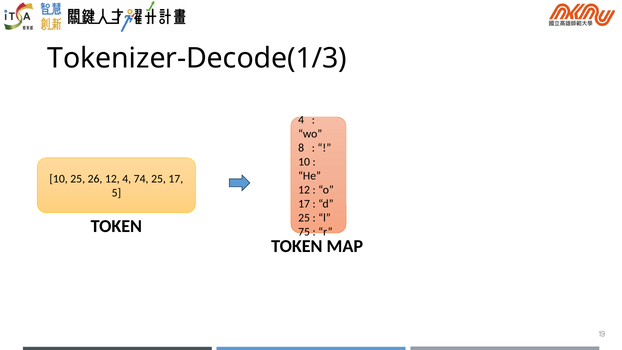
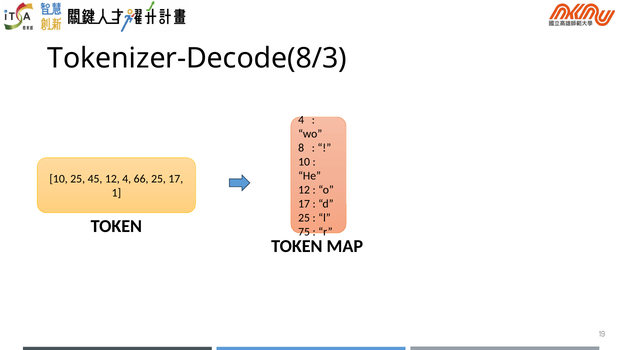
Tokenizer-Decode(1/3: Tokenizer-Decode(1/3 -> Tokenizer-Decode(8/3
26: 26 -> 45
74: 74 -> 66
5: 5 -> 1
